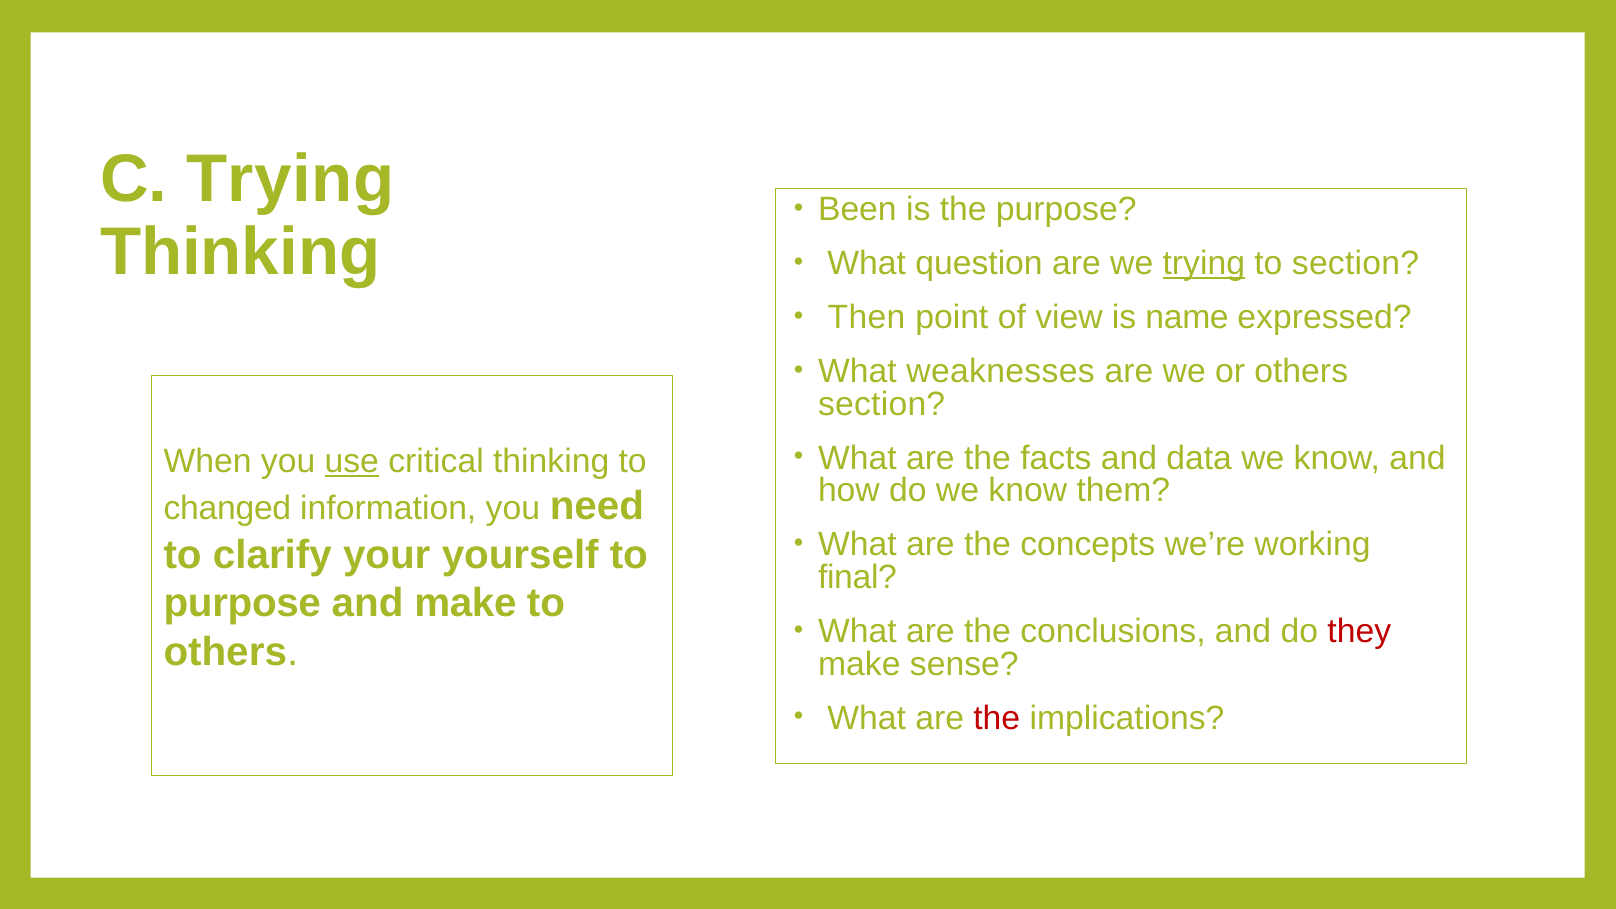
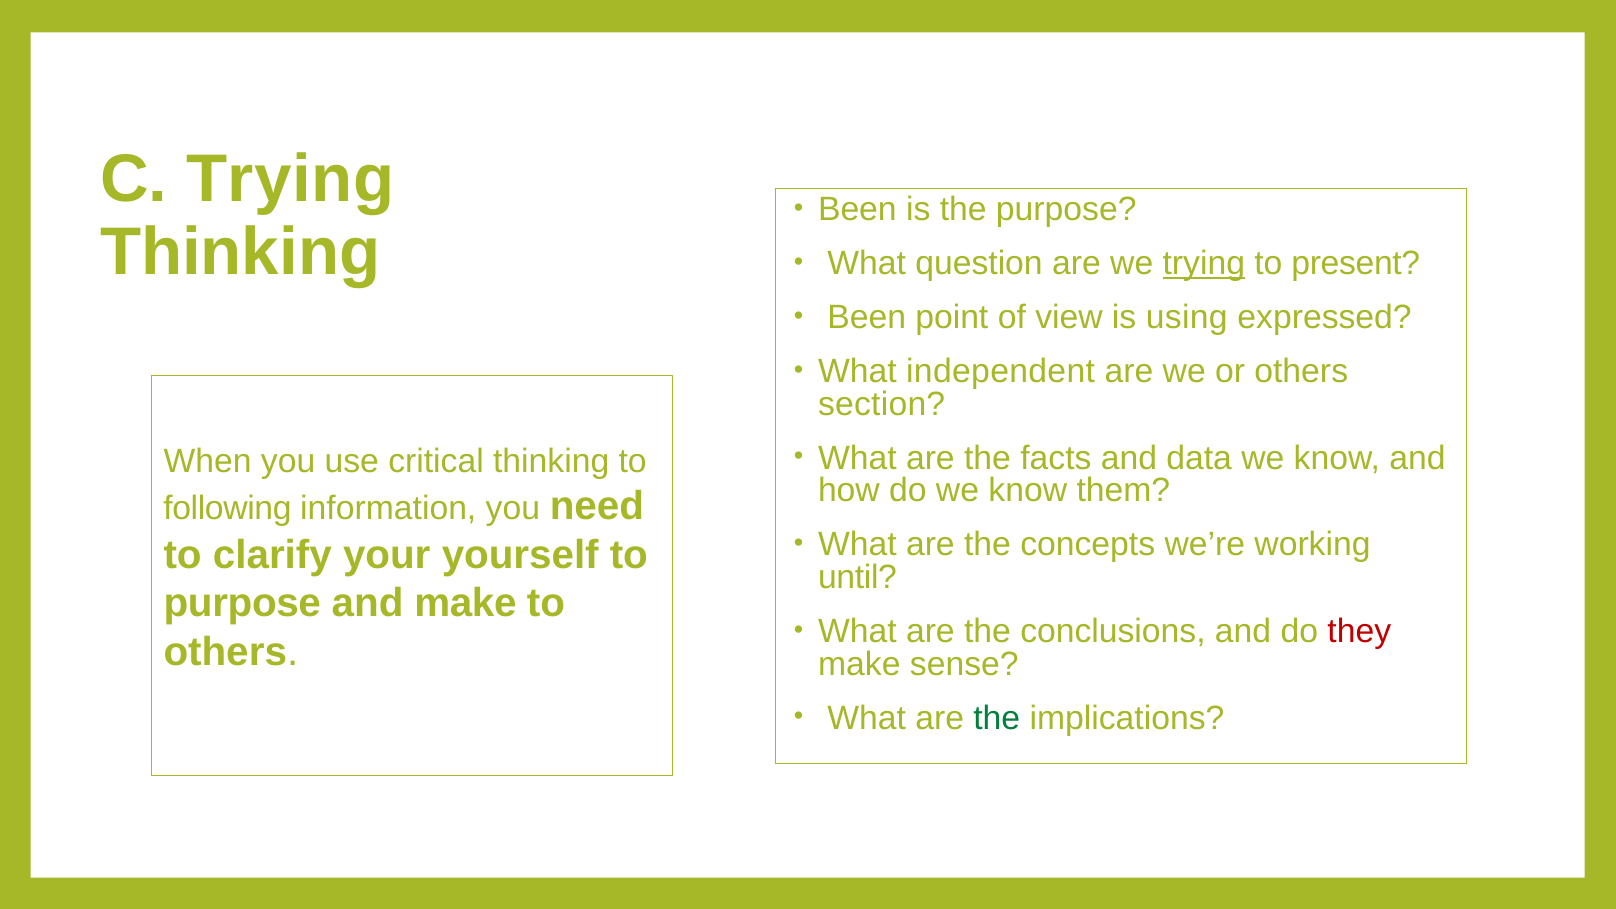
to section: section -> present
Then at (867, 318): Then -> Been
name: name -> using
weaknesses: weaknesses -> independent
use underline: present -> none
changed: changed -> following
final: final -> until
the at (997, 718) colour: red -> green
